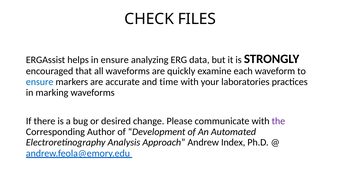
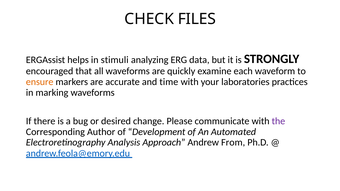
in ensure: ensure -> stimuli
ensure at (40, 82) colour: blue -> orange
Index: Index -> From
